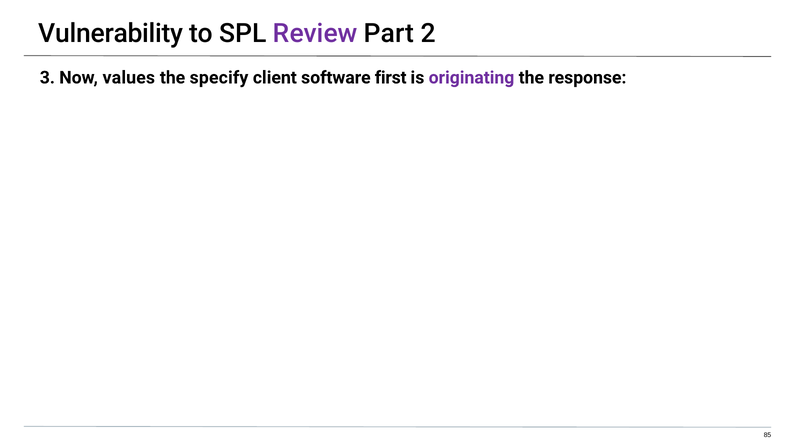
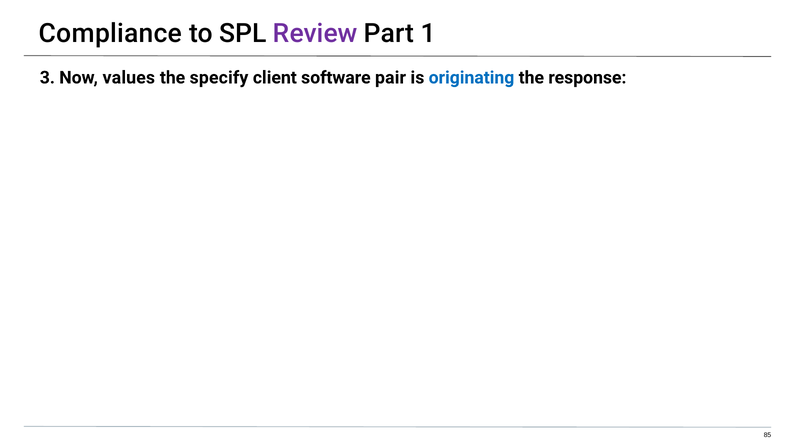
Vulnerability: Vulnerability -> Compliance
2: 2 -> 1
first: first -> pair
originating colour: purple -> blue
